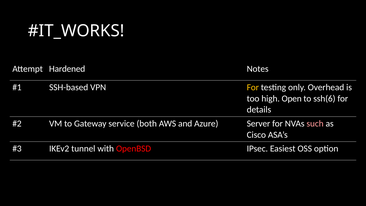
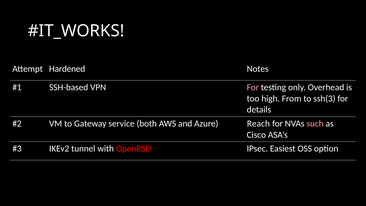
For at (253, 87) colour: yellow -> pink
Open: Open -> From
ssh(6: ssh(6 -> ssh(3
Server: Server -> Reach
